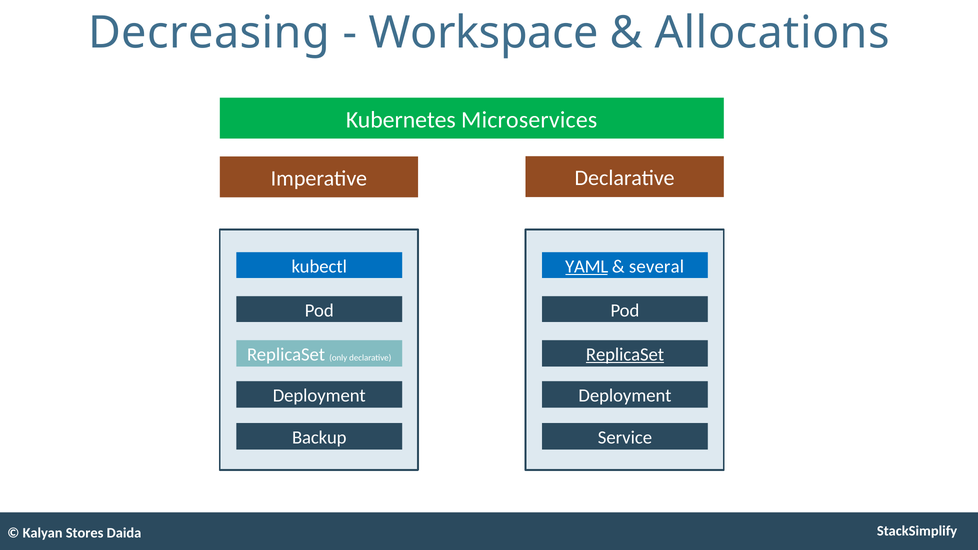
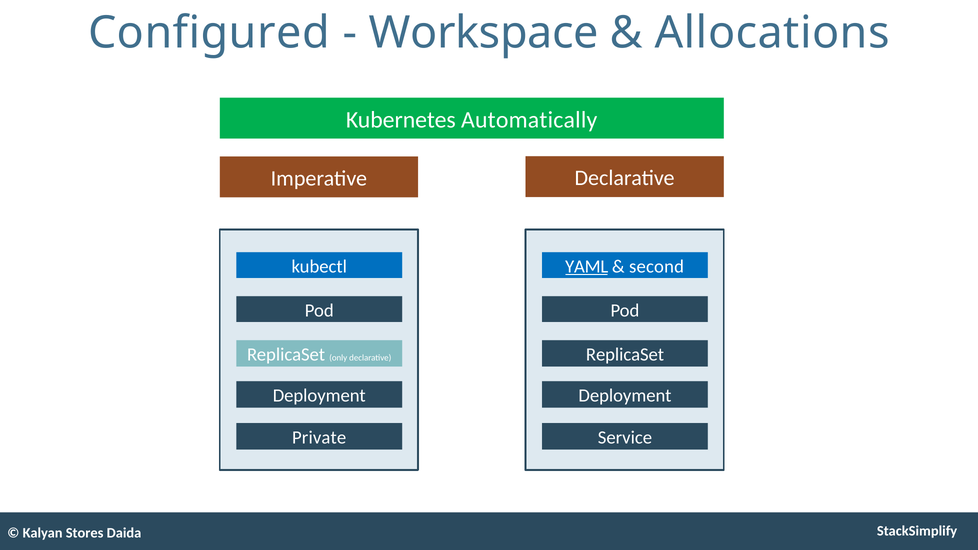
Decreasing: Decreasing -> Configured
Microservices: Microservices -> Automatically
several: several -> second
ReplicaSet at (625, 355) underline: present -> none
Backup: Backup -> Private
